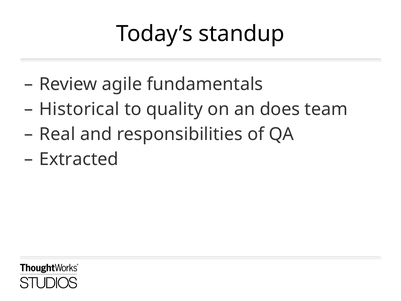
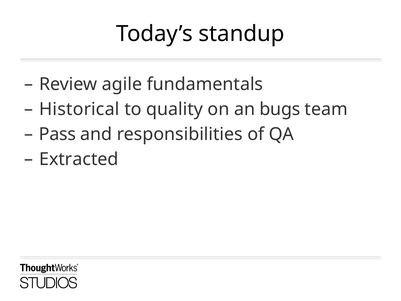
does: does -> bugs
Real: Real -> Pass
